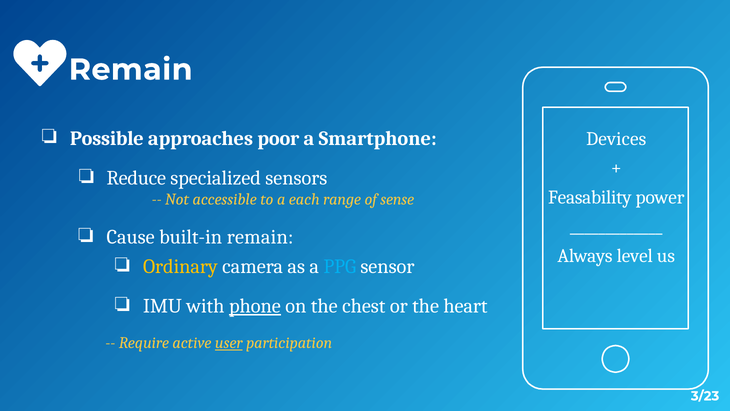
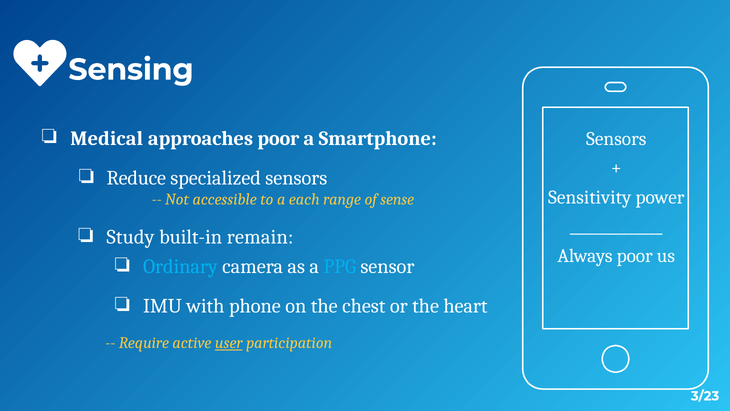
Remain at (131, 70): Remain -> Sensing
Possible: Possible -> Medical
Devices at (616, 139): Devices -> Sensors
Feasability: Feasability -> Sensitivity
Cause: Cause -> Study
Always level: level -> poor
Ordinary colour: yellow -> light blue
phone underline: present -> none
